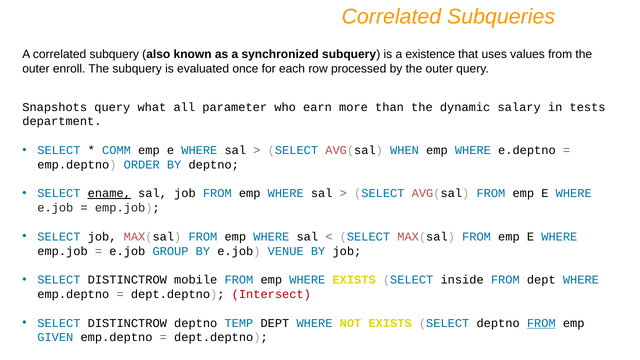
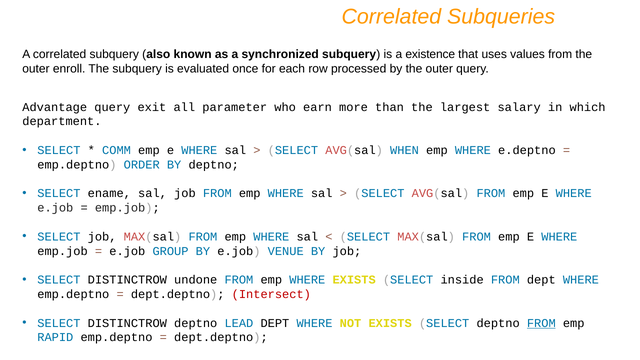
Snapshots: Snapshots -> Advantage
what: what -> exit
dynamic: dynamic -> largest
tests: tests -> which
ename underline: present -> none
mobile: mobile -> undone
TEMP: TEMP -> LEAD
GIVEN: GIVEN -> RAPID
